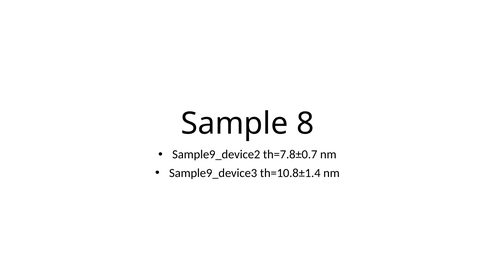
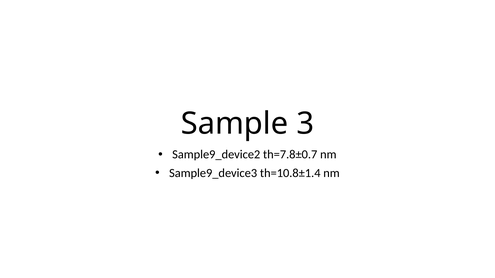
8: 8 -> 3
